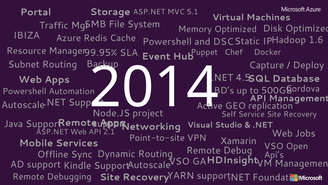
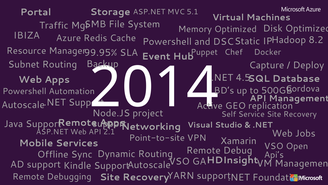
1.6: 1.6 -> 8.2
